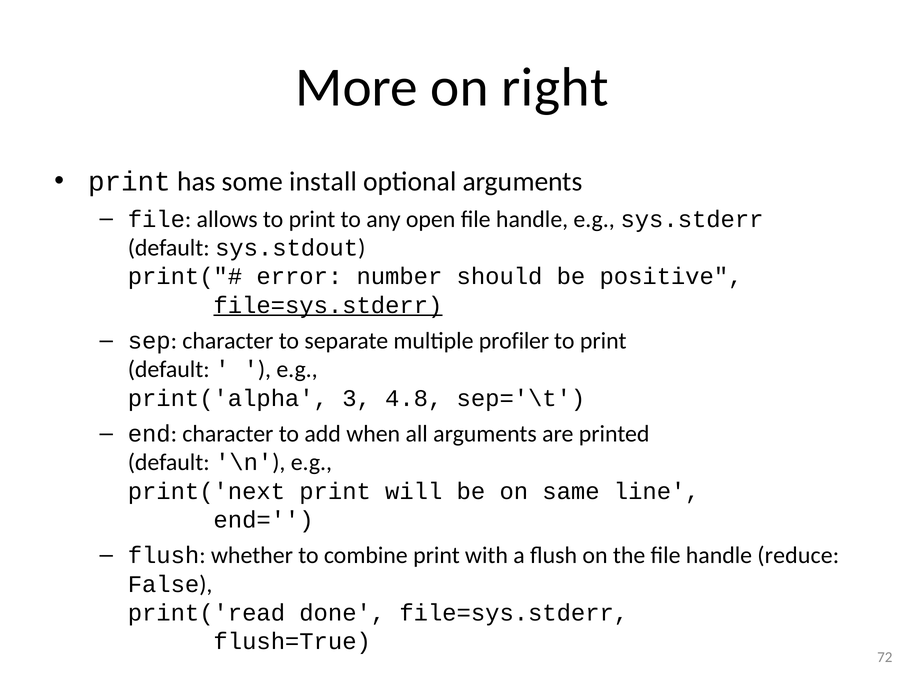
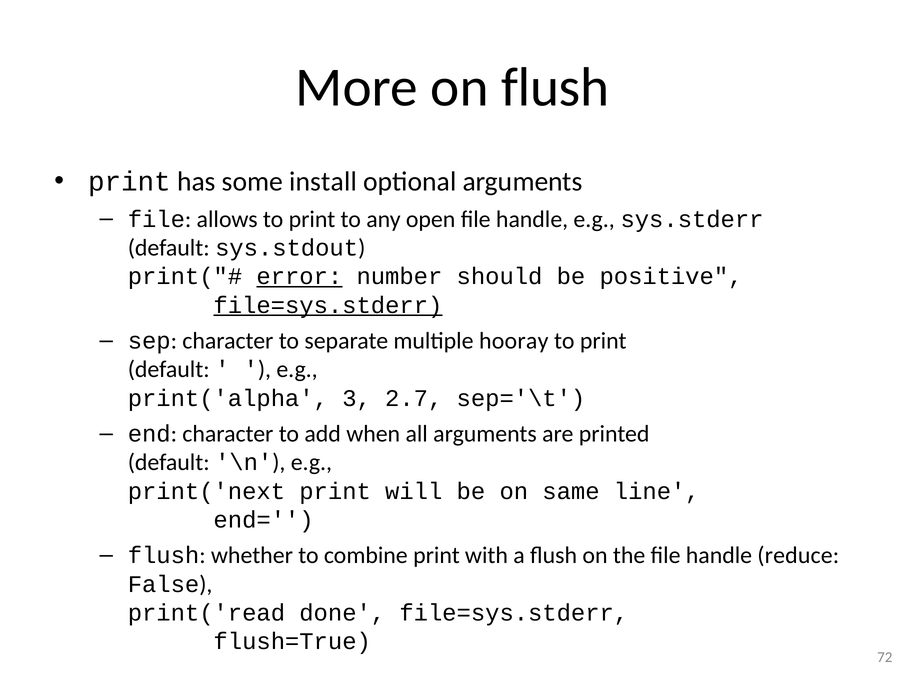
on right: right -> flush
error underline: none -> present
profiler: profiler -> hooray
4.8: 4.8 -> 2.7
